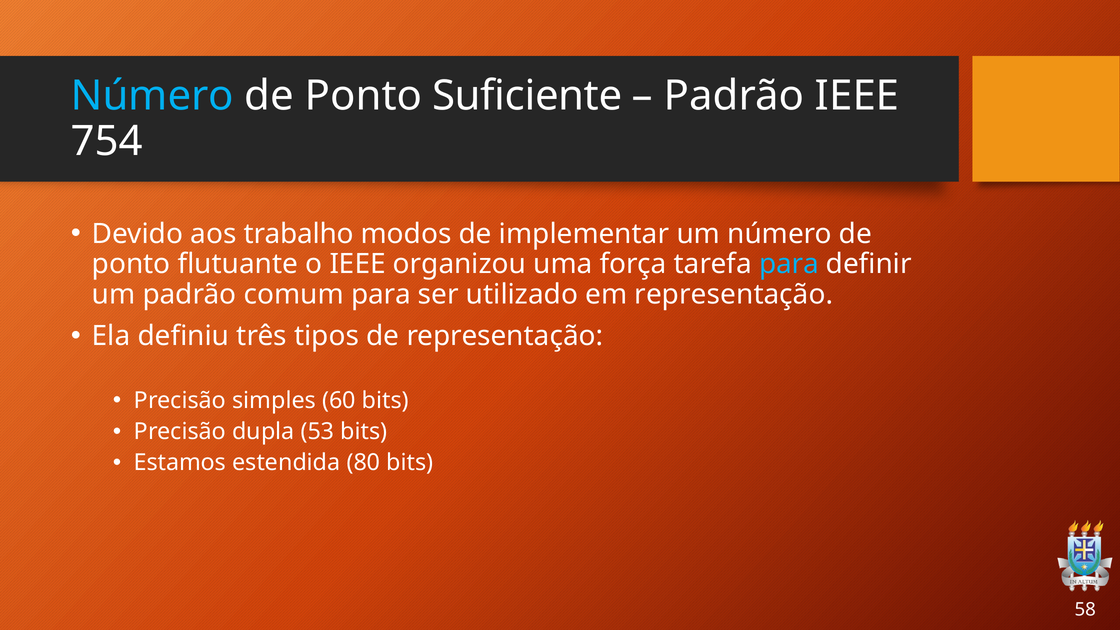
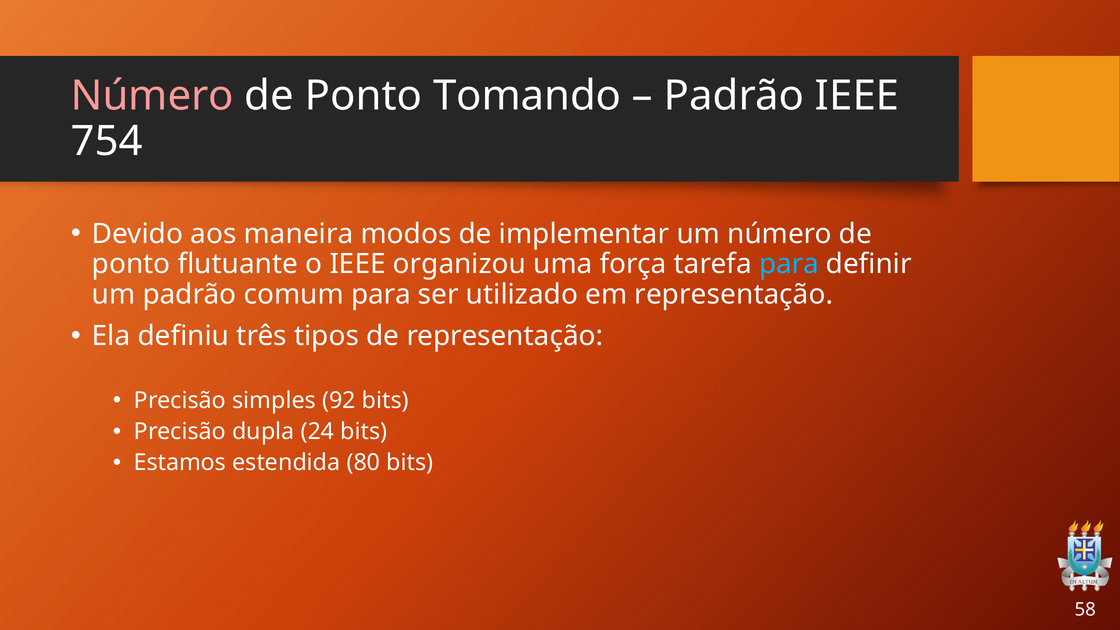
Número at (152, 96) colour: light blue -> pink
Suficiente: Suficiente -> Tomando
trabalho: trabalho -> maneira
60: 60 -> 92
53: 53 -> 24
